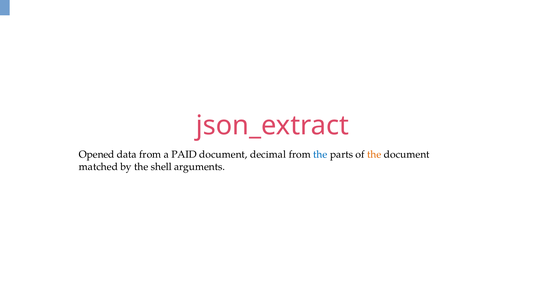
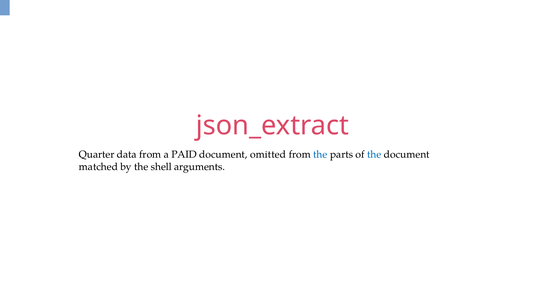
Opened: Opened -> Quarter
decimal: decimal -> omitted
the at (374, 155) colour: orange -> blue
